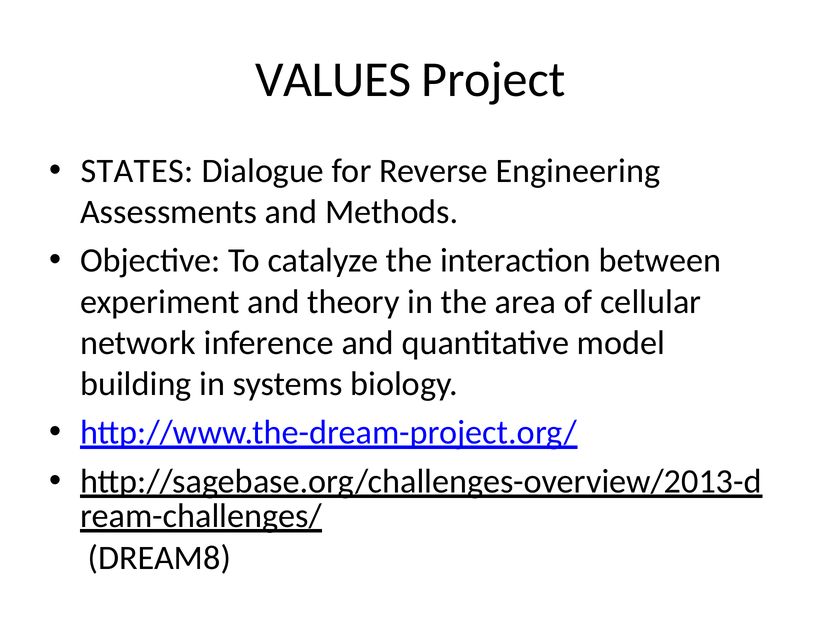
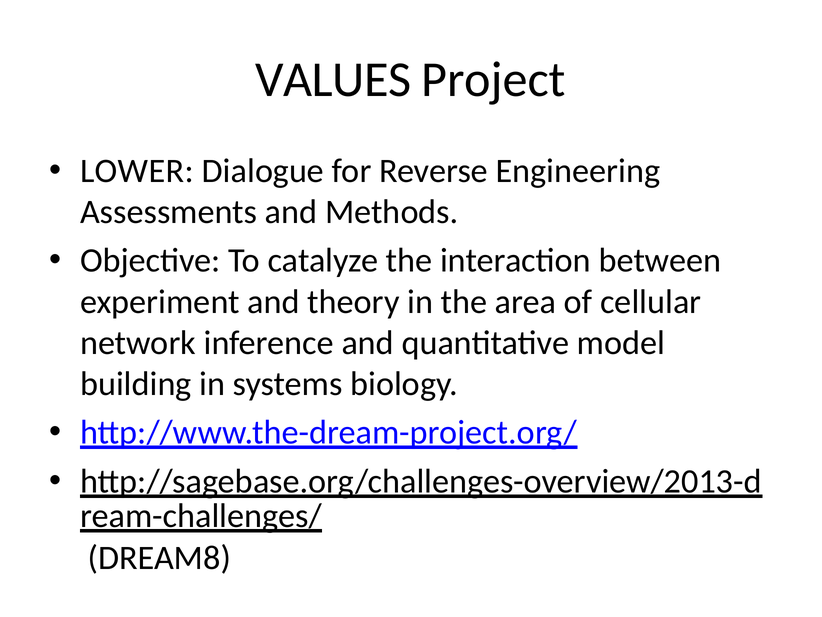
STATES: STATES -> LOWER
